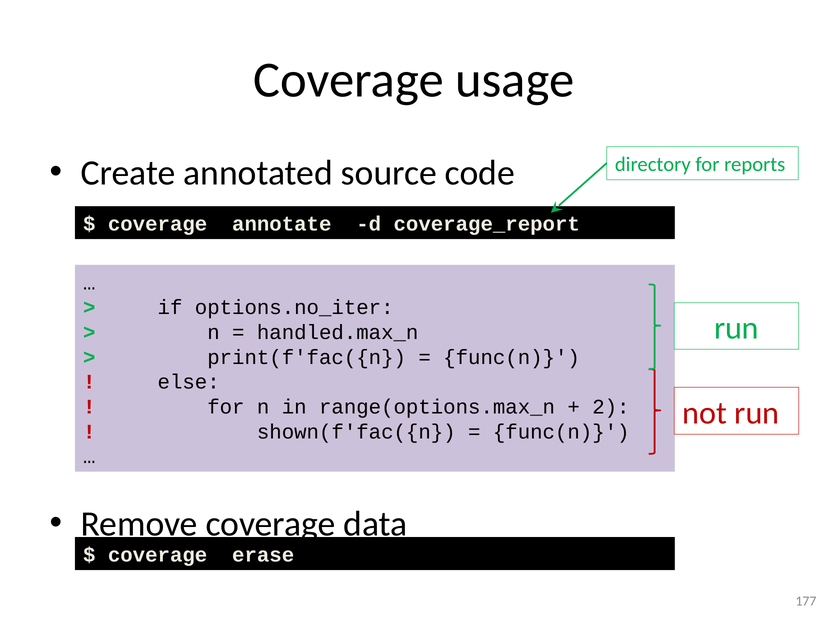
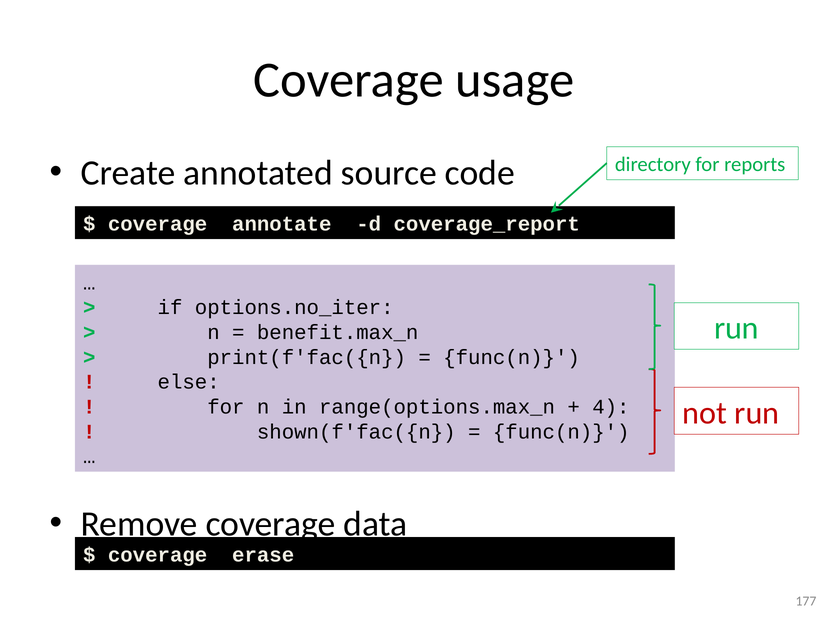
handled.max_n: handled.max_n -> benefit.max_n
2: 2 -> 4
